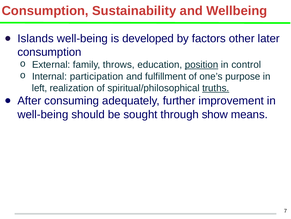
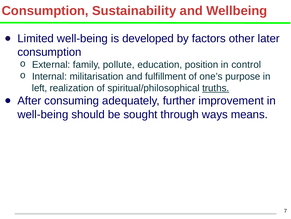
Islands: Islands -> Limited
throws: throws -> pollute
position underline: present -> none
participation: participation -> militarisation
show: show -> ways
